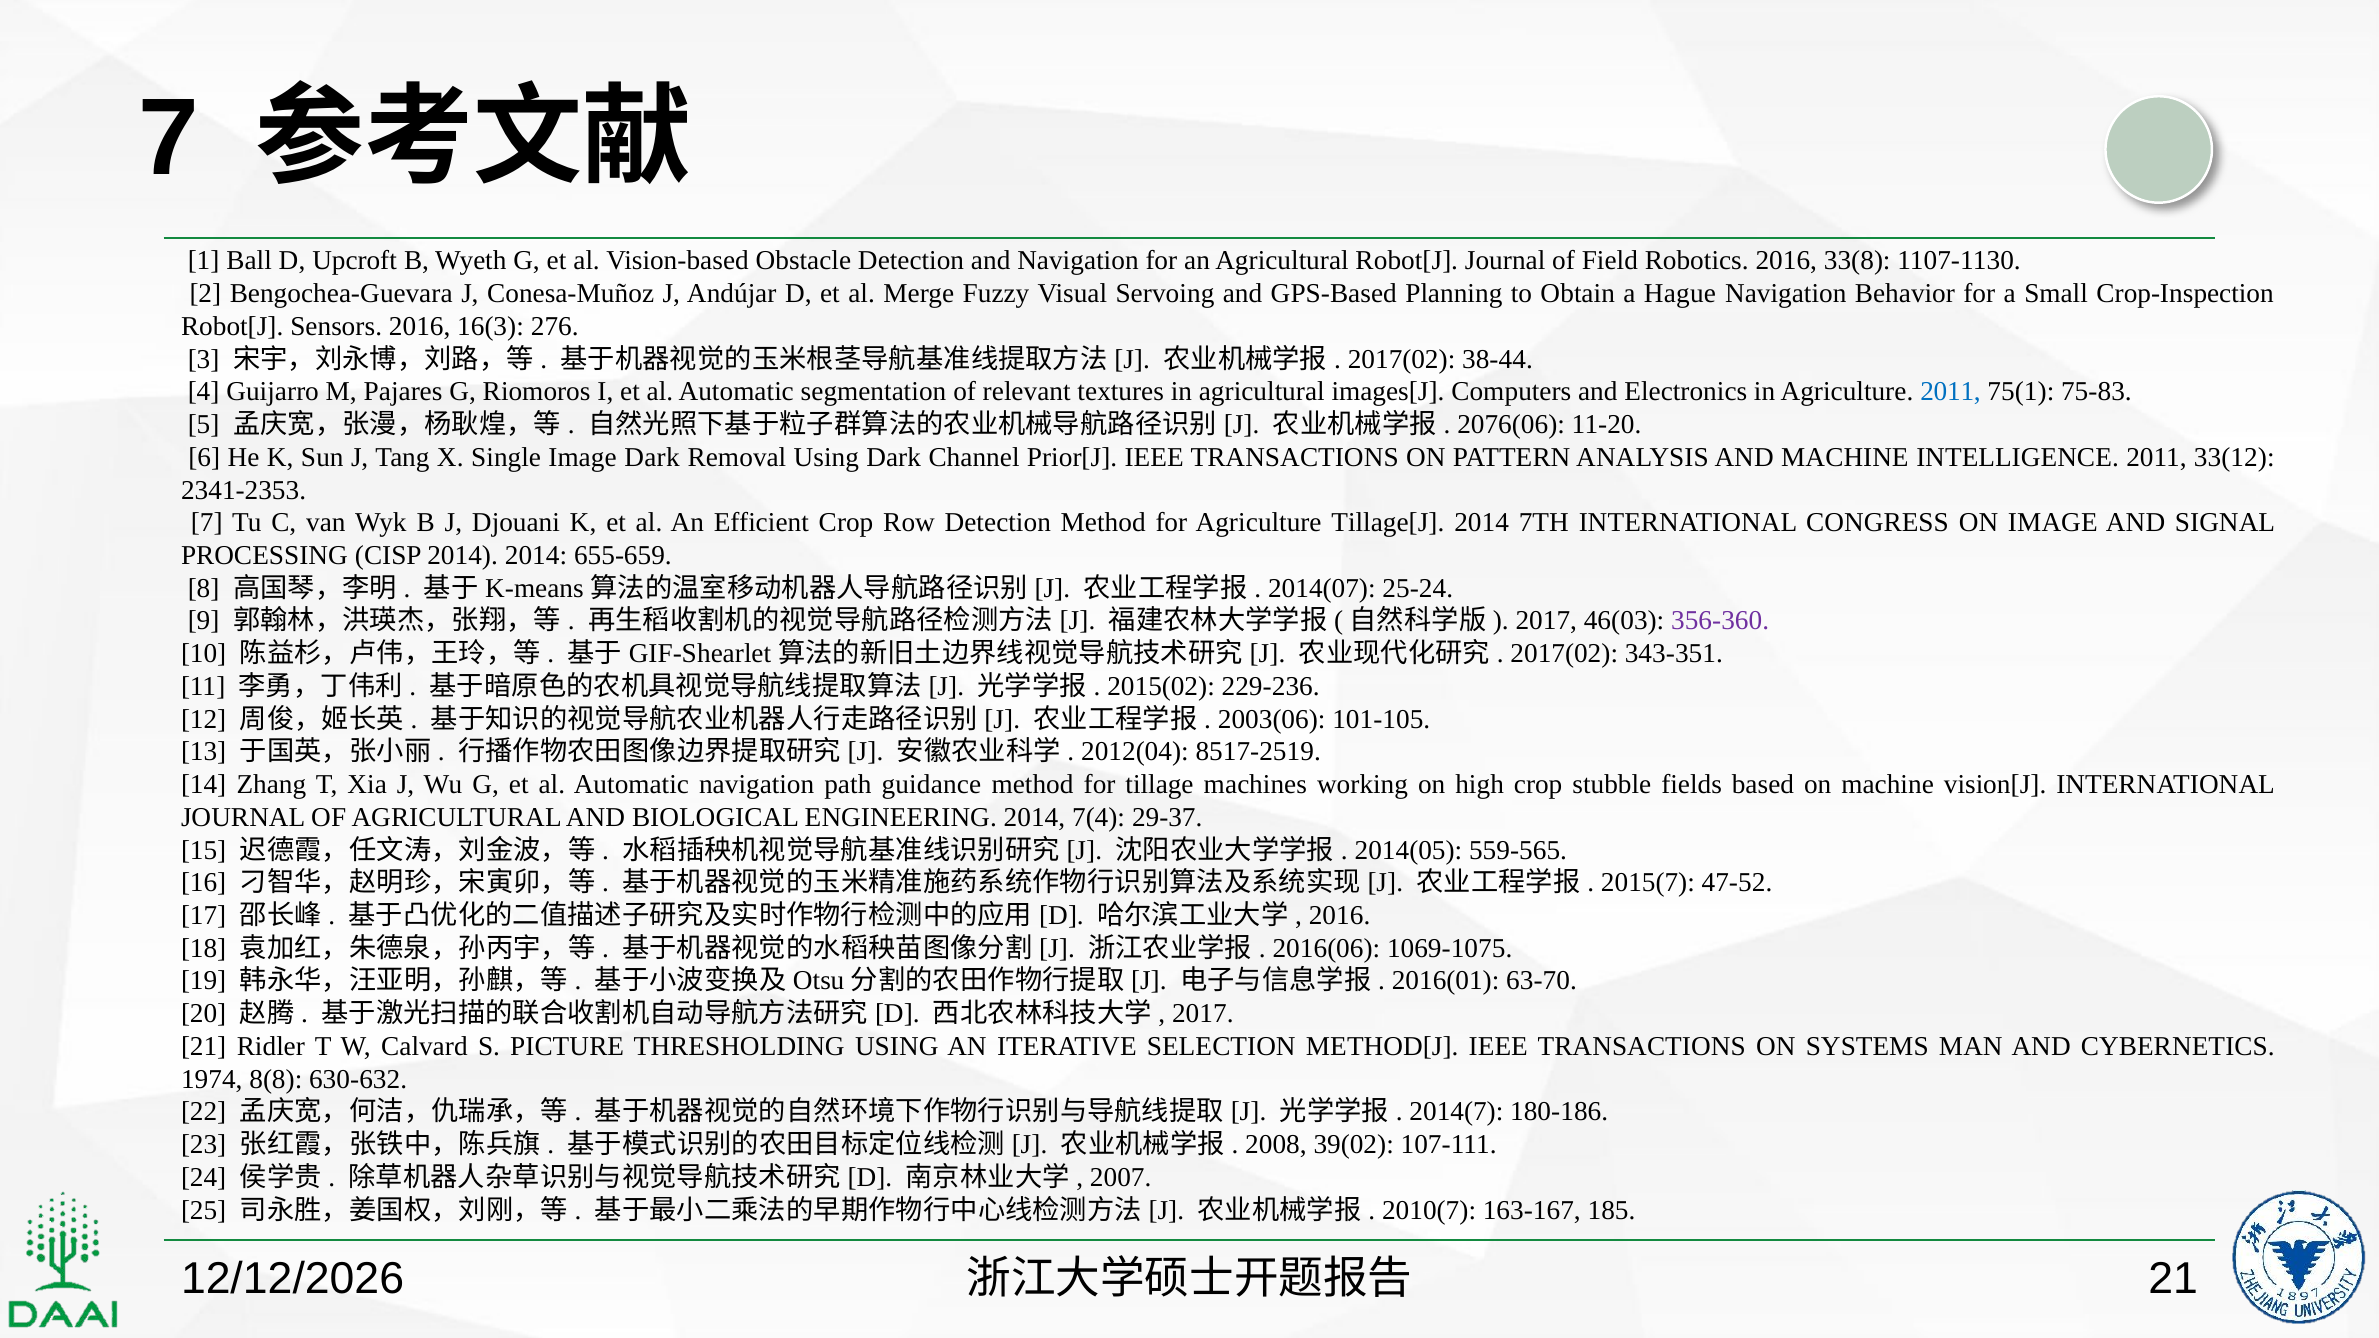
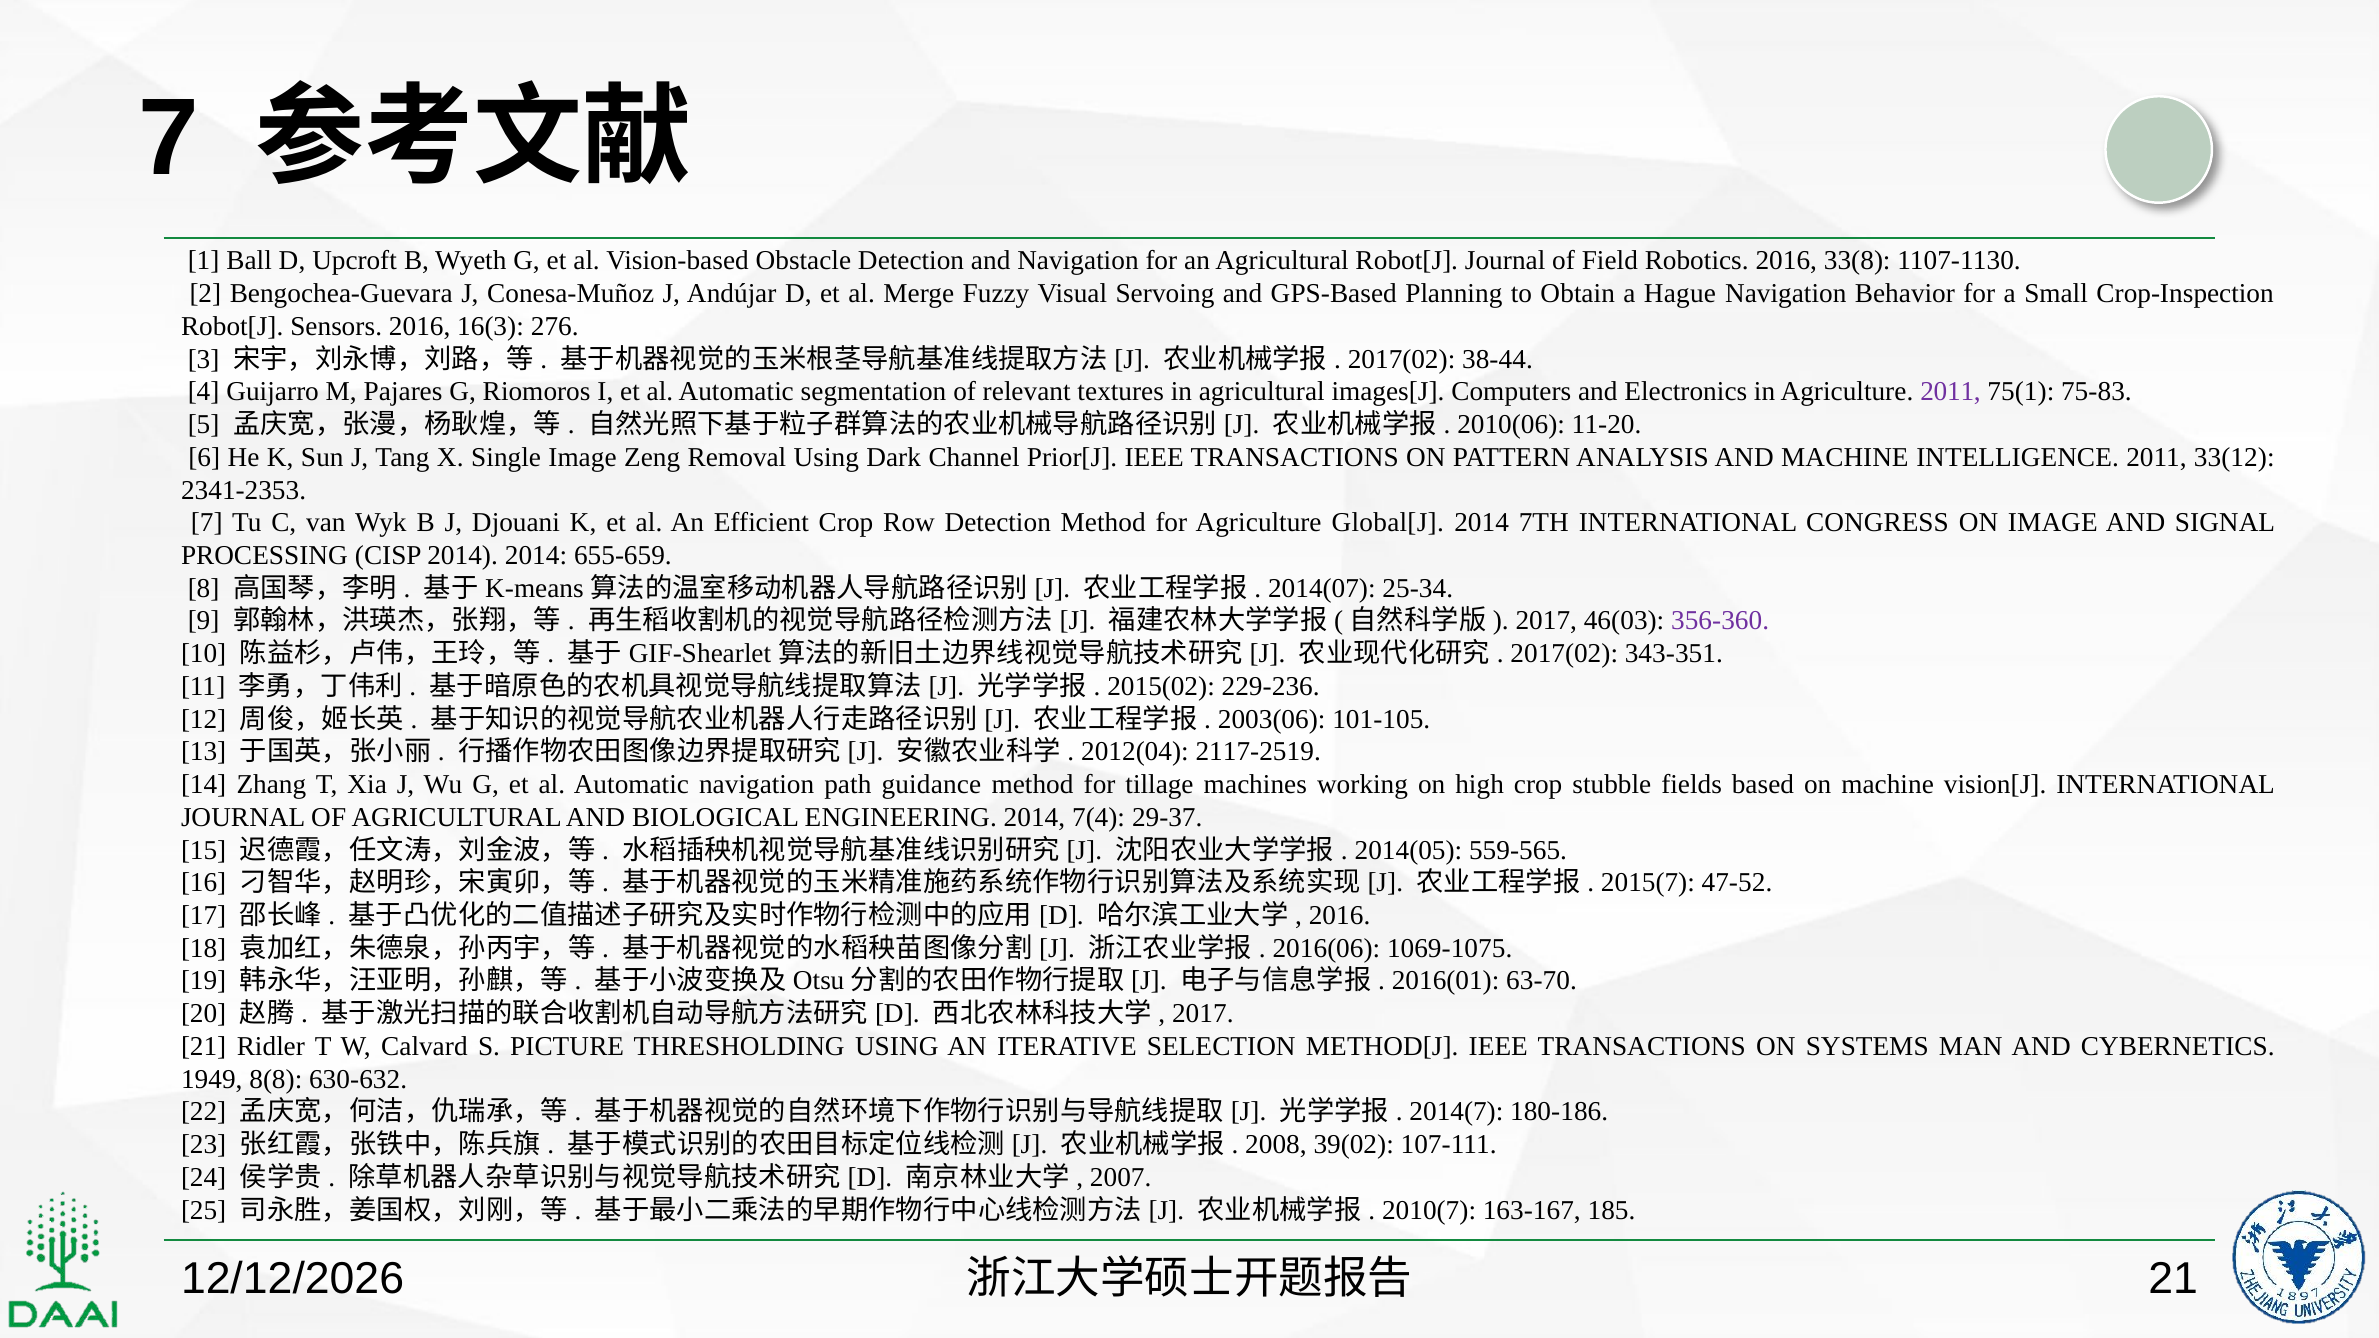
2011 at (1951, 392) colour: blue -> purple
2076(06: 2076(06 -> 2010(06
Image Dark: Dark -> Zeng
Tillage[J: Tillage[J -> Global[J
25-24: 25-24 -> 25-34
8517-2519: 8517-2519 -> 2117-2519
1974: 1974 -> 1949
